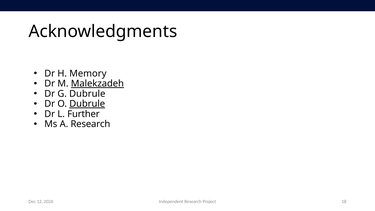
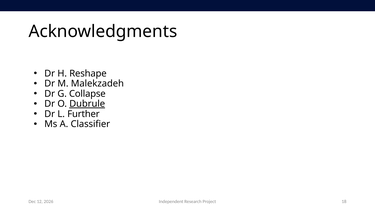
Memory: Memory -> Reshape
Malekzadeh underline: present -> none
G Dubrule: Dubrule -> Collapse
A Research: Research -> Classifier
